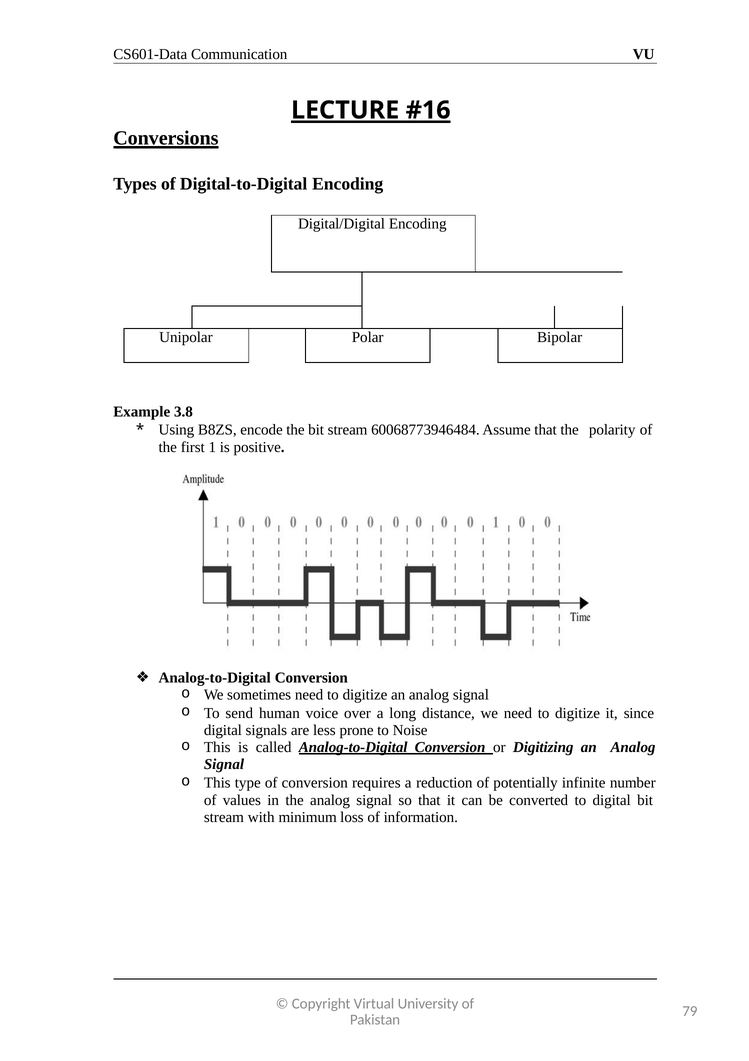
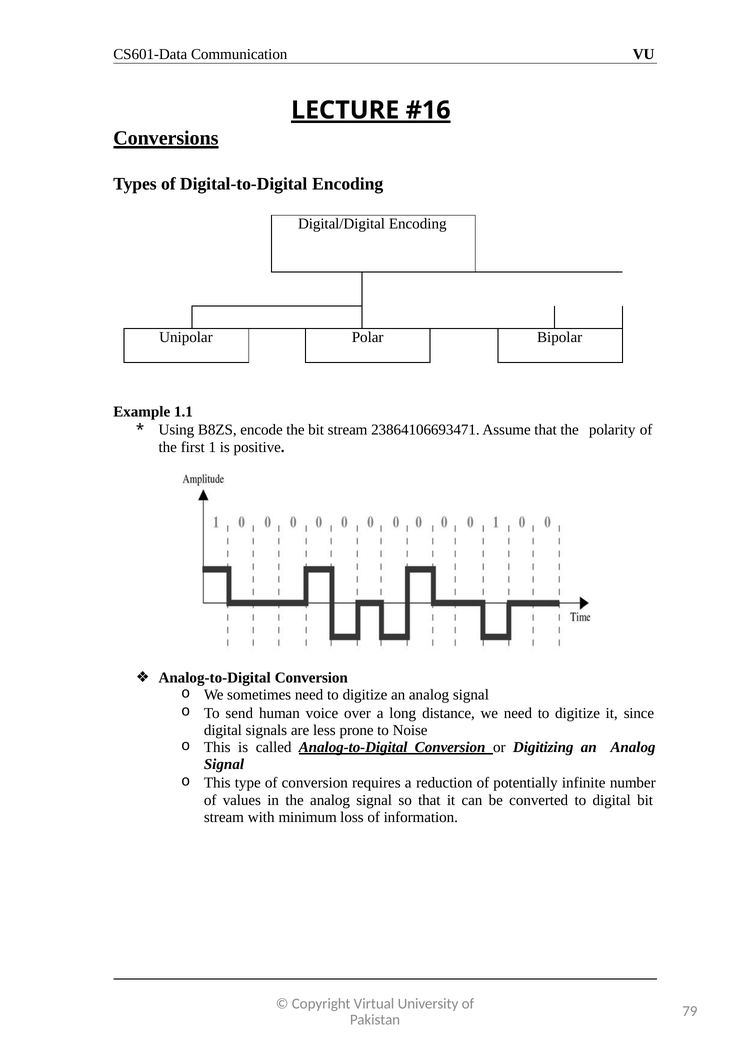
3.8: 3.8 -> 1.1
60068773946484: 60068773946484 -> 23864106693471
